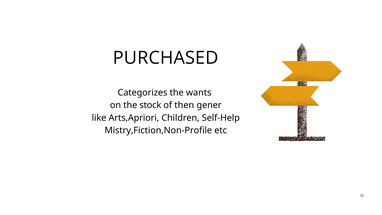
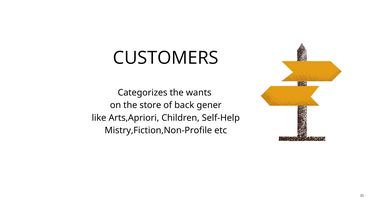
PURCHASED: PURCHASED -> CUSTOMERS
stock: stock -> store
then: then -> back
